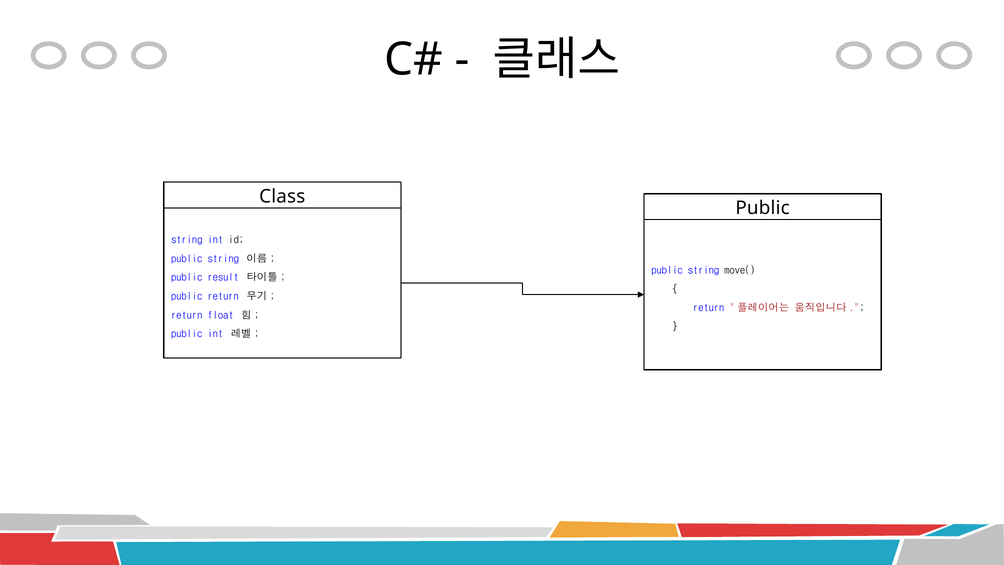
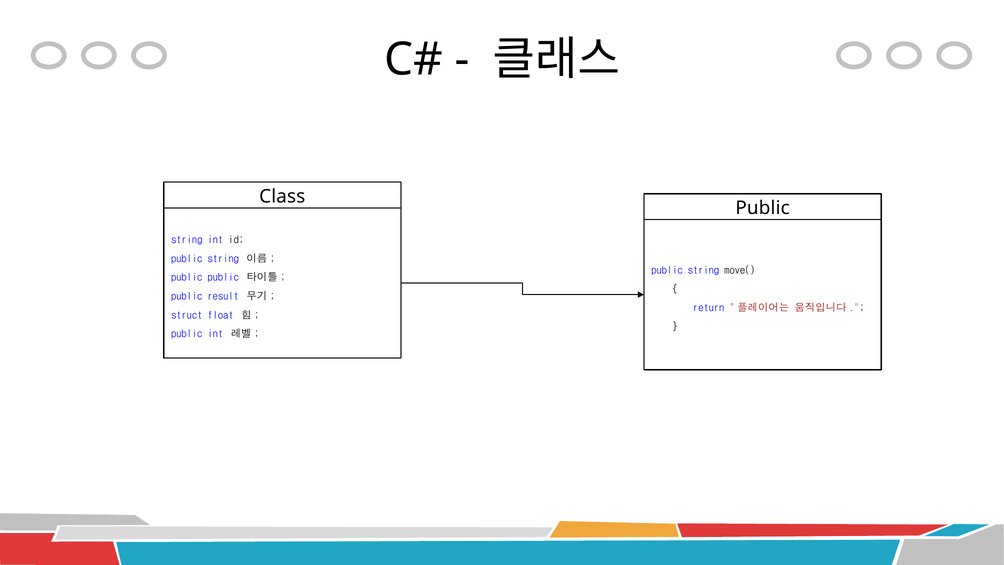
public result: result -> public
public return: return -> result
return at (187, 315): return -> struct
